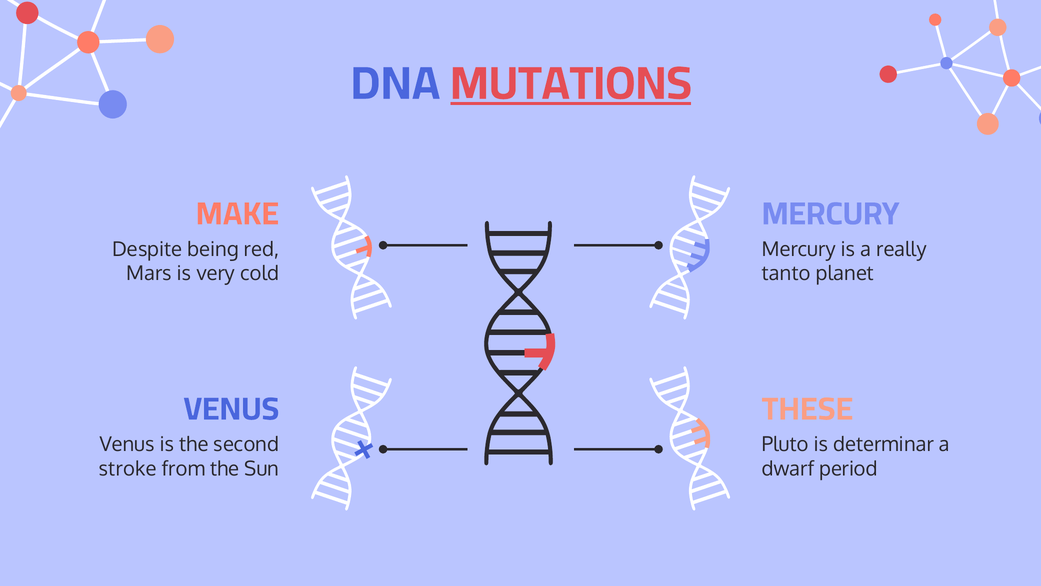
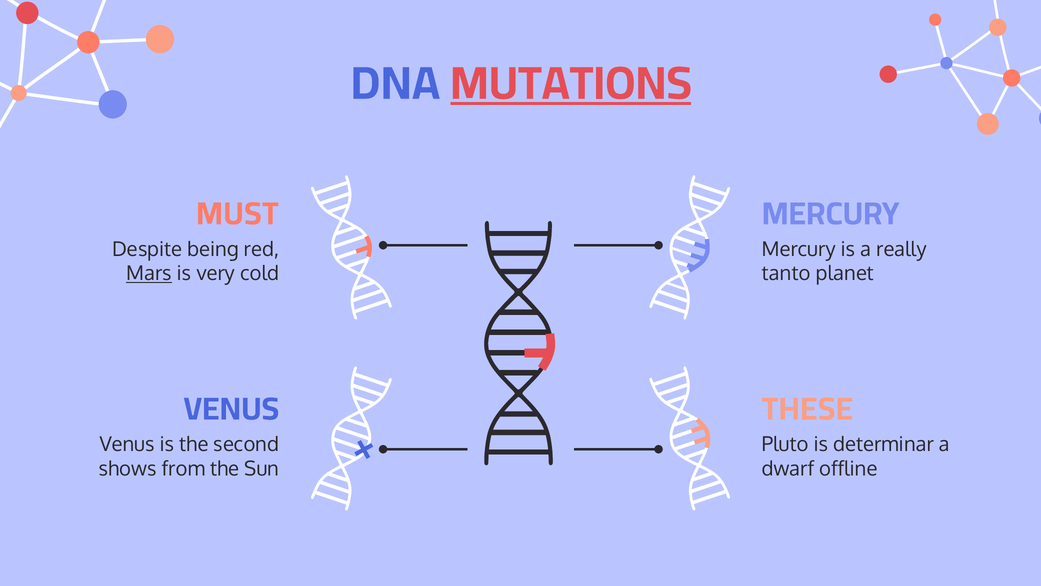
MAKE: MAKE -> MUST
Mars underline: none -> present
stroke: stroke -> shows
period: period -> offline
